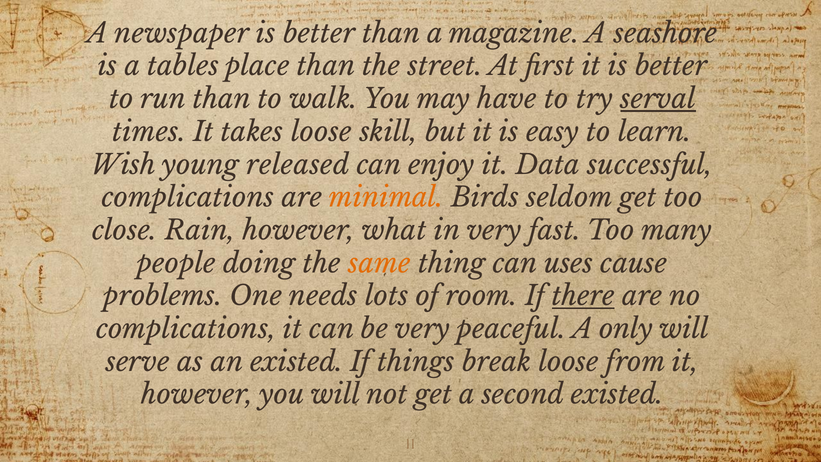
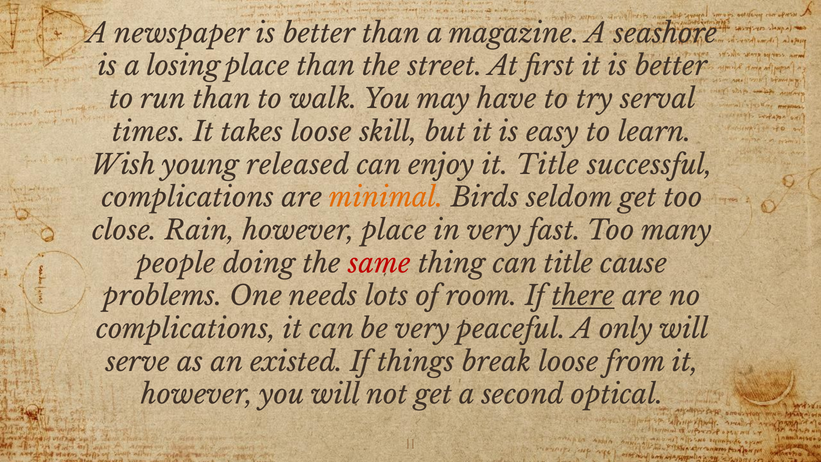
tables: tables -> losing
serval underline: present -> none
it Data: Data -> Title
however what: what -> place
same colour: orange -> red
can uses: uses -> title
second existed: existed -> optical
